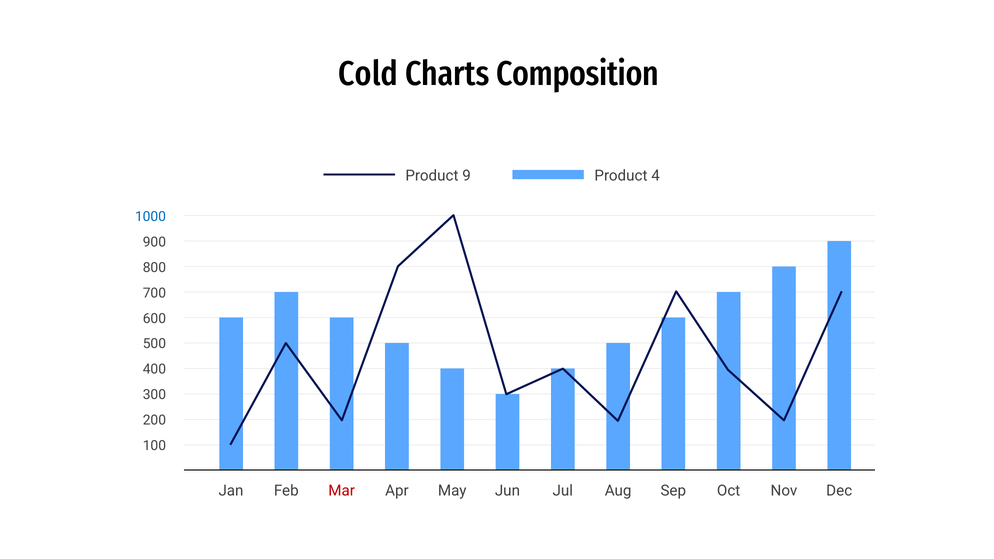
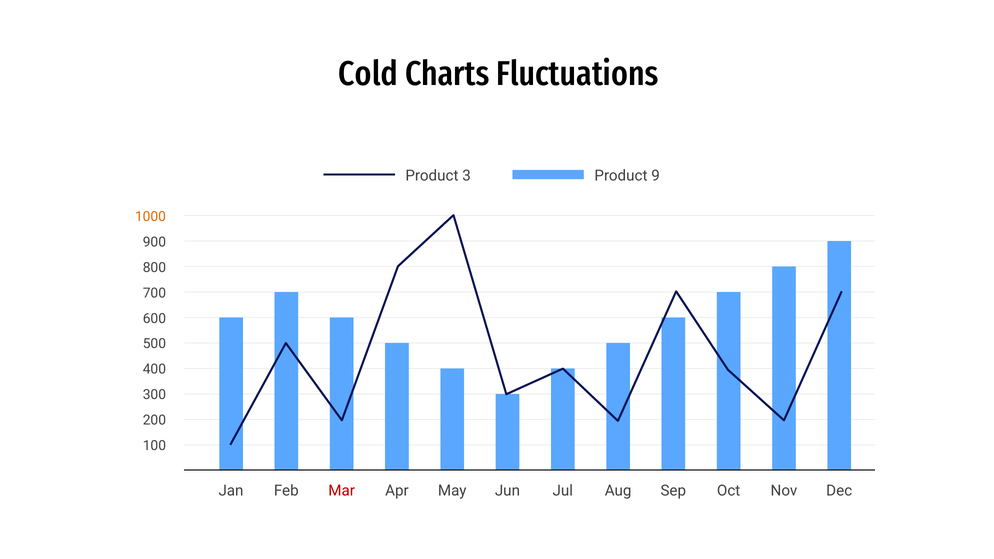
Composition: Composition -> Fluctuations
9: 9 -> 3
4: 4 -> 9
1000 colour: blue -> orange
